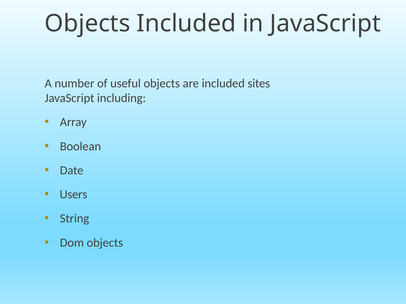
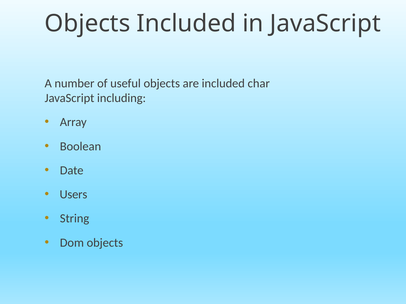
sites: sites -> char
